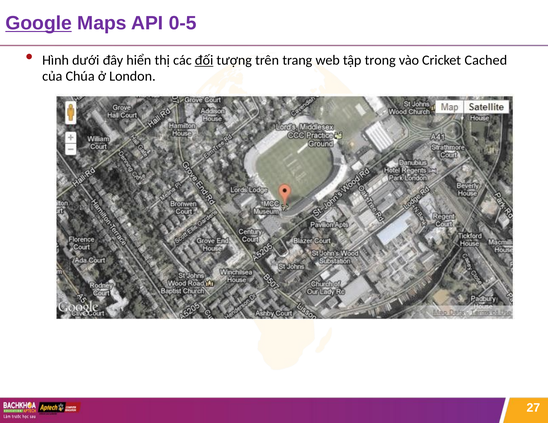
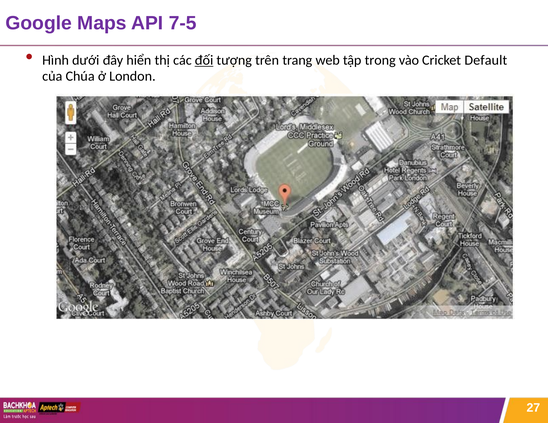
Google underline: present -> none
0-5: 0-5 -> 7-5
Cached: Cached -> Default
